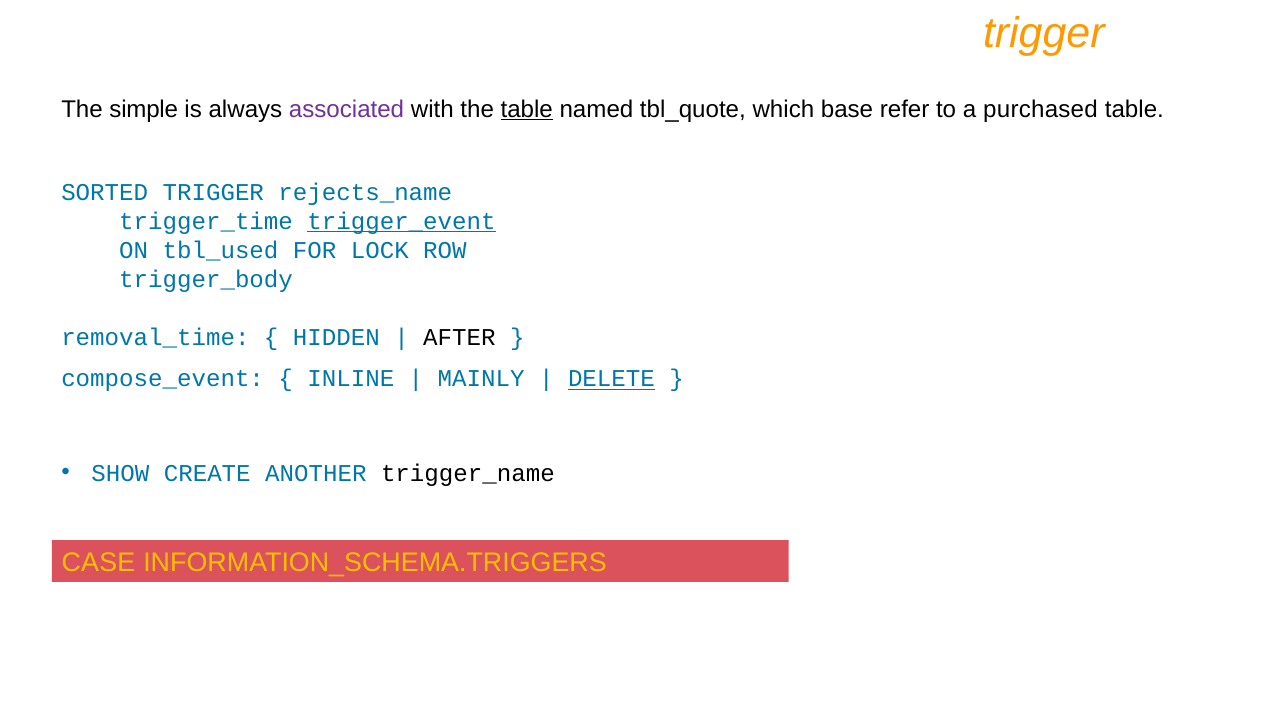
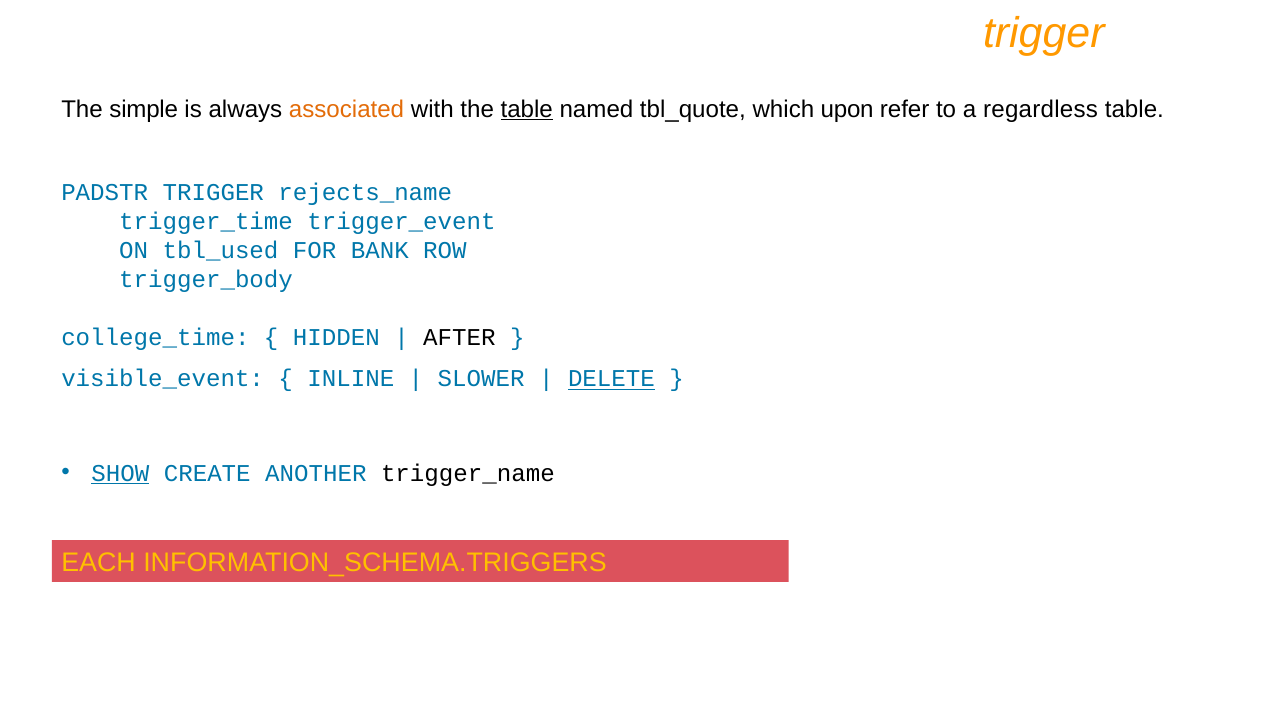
associated colour: purple -> orange
base: base -> upon
purchased: purchased -> regardless
SORTED: SORTED -> PADSTR
trigger_event underline: present -> none
LOCK: LOCK -> BANK
removal_time: removal_time -> college_time
compose_event: compose_event -> visible_event
MAINLY: MAINLY -> SLOWER
SHOW underline: none -> present
CASE: CASE -> EACH
